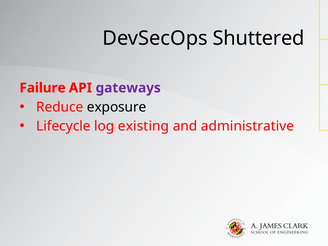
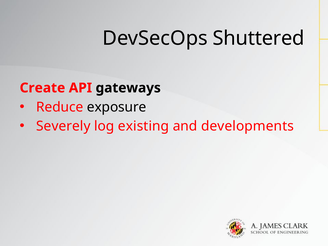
Failure: Failure -> Create
gateways colour: purple -> black
Lifecycle: Lifecycle -> Severely
administrative: administrative -> developments
